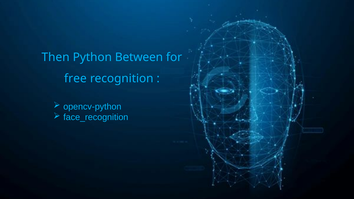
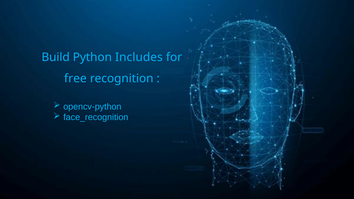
Then: Then -> Build
Between: Between -> Includes
